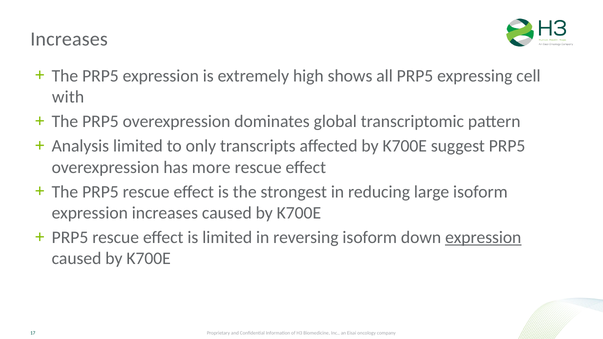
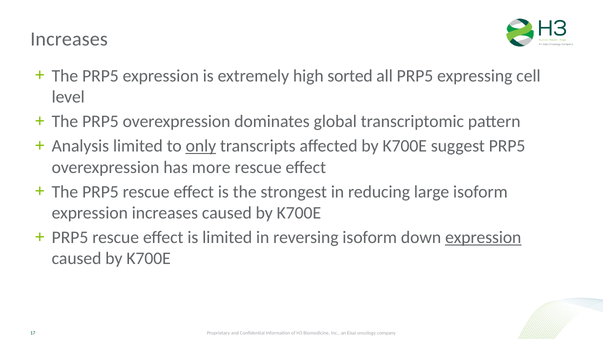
shows: shows -> sorted
with: with -> level
only underline: none -> present
